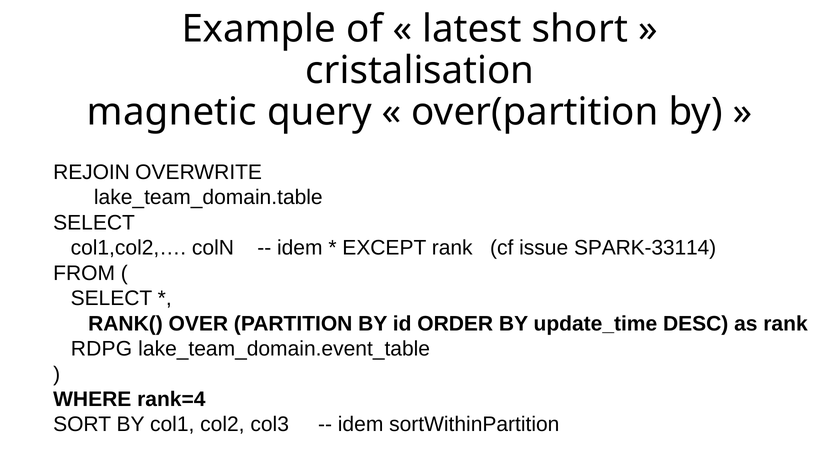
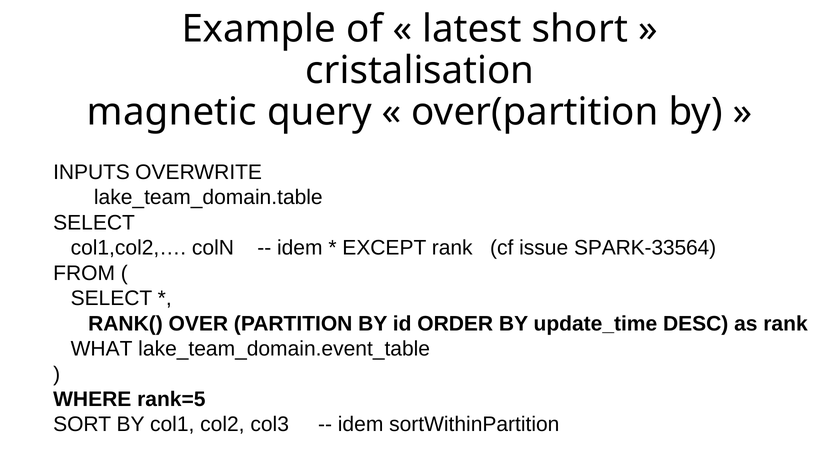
REJOIN: REJOIN -> INPUTS
SPARK-33114: SPARK-33114 -> SPARK-33564
RDPG: RDPG -> WHAT
rank=4: rank=4 -> rank=5
